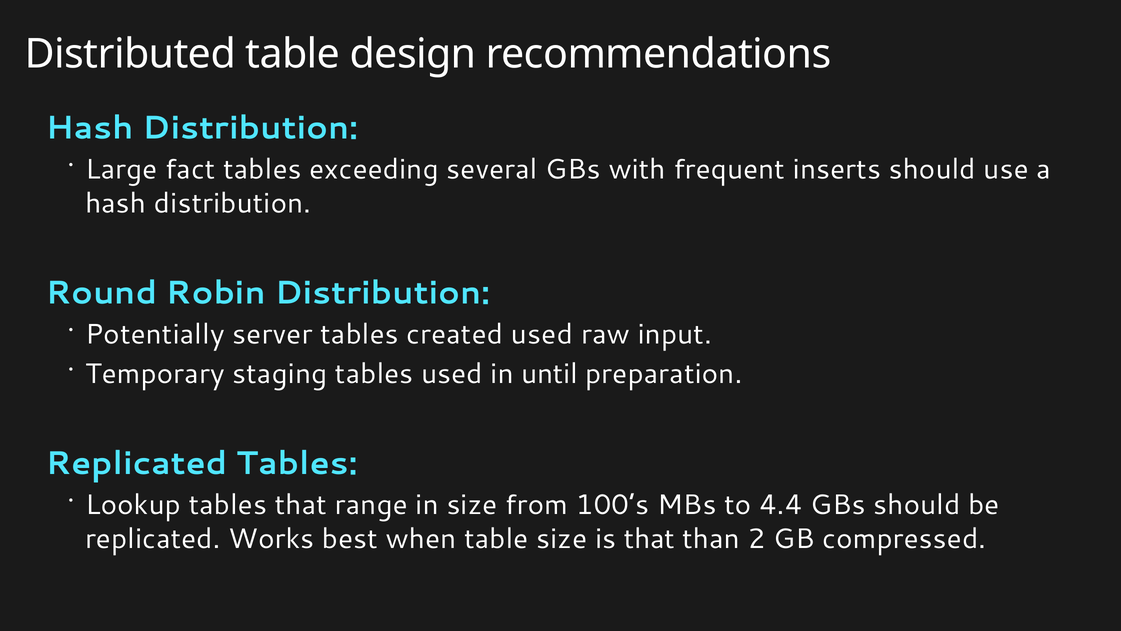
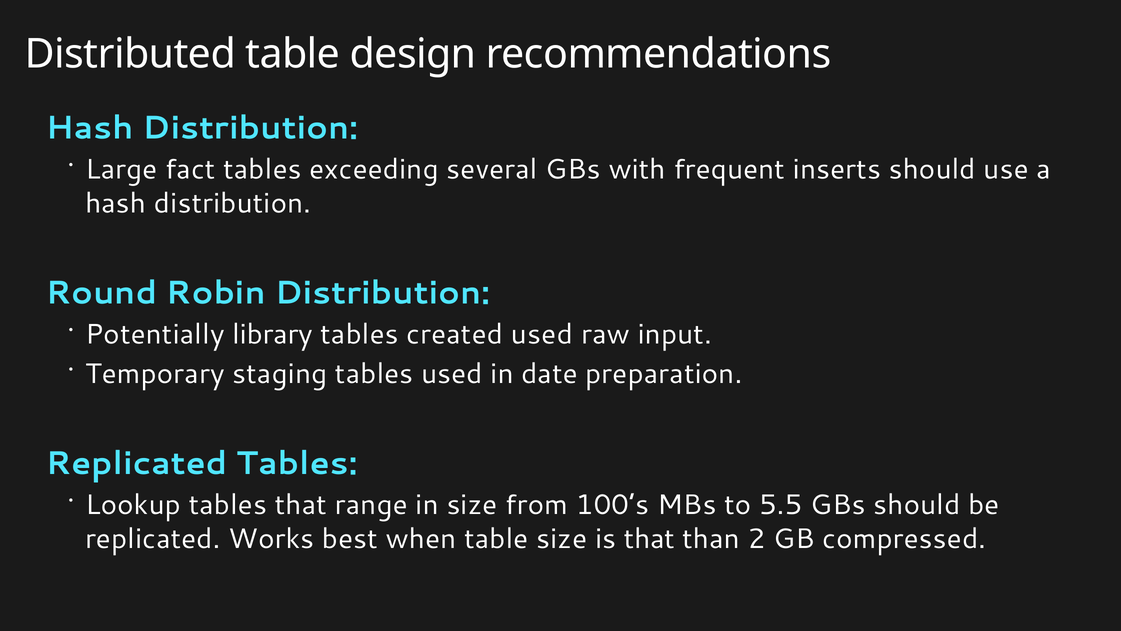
server: server -> library
until: until -> date
4.4: 4.4 -> 5.5
